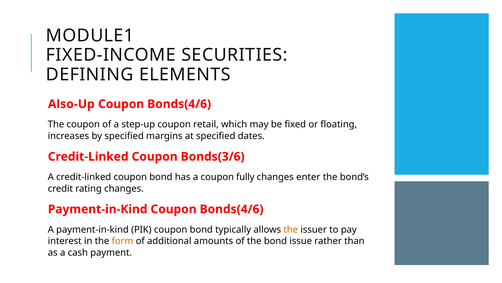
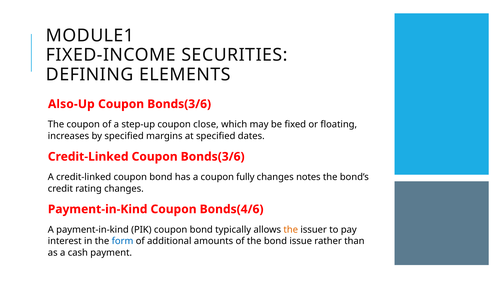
Bonds(4/6 at (179, 104): Bonds(4/6 -> Bonds(3/6
retail: retail -> close
enter: enter -> notes
form colour: orange -> blue
